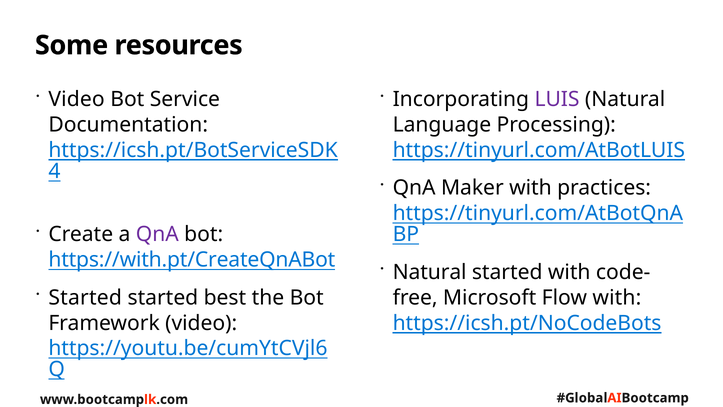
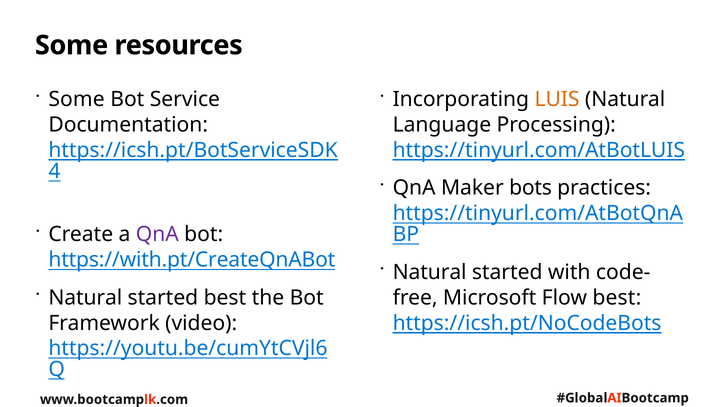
Video at (77, 99): Video -> Some
LUIS colour: purple -> orange
Maker with: with -> bots
Started at (85, 297): Started -> Natural
Flow with: with -> best
